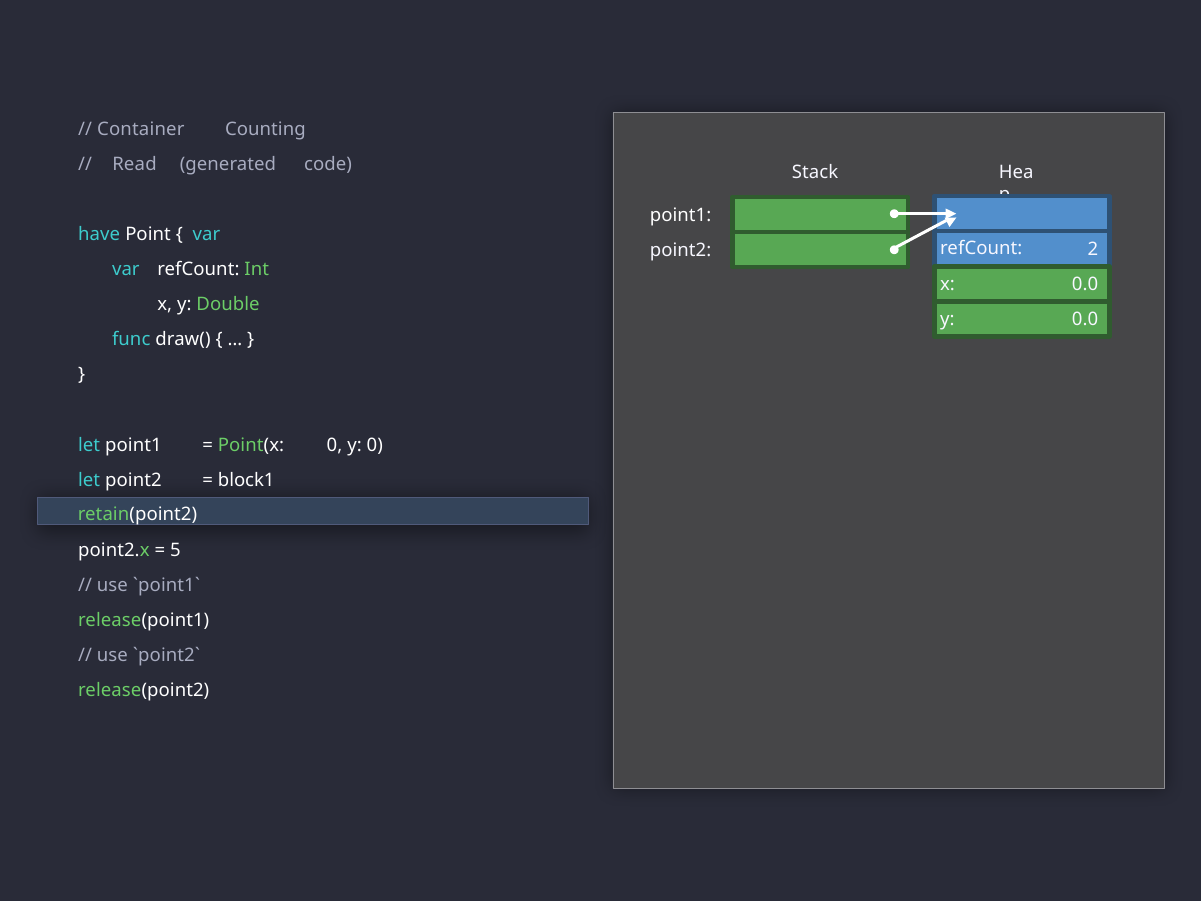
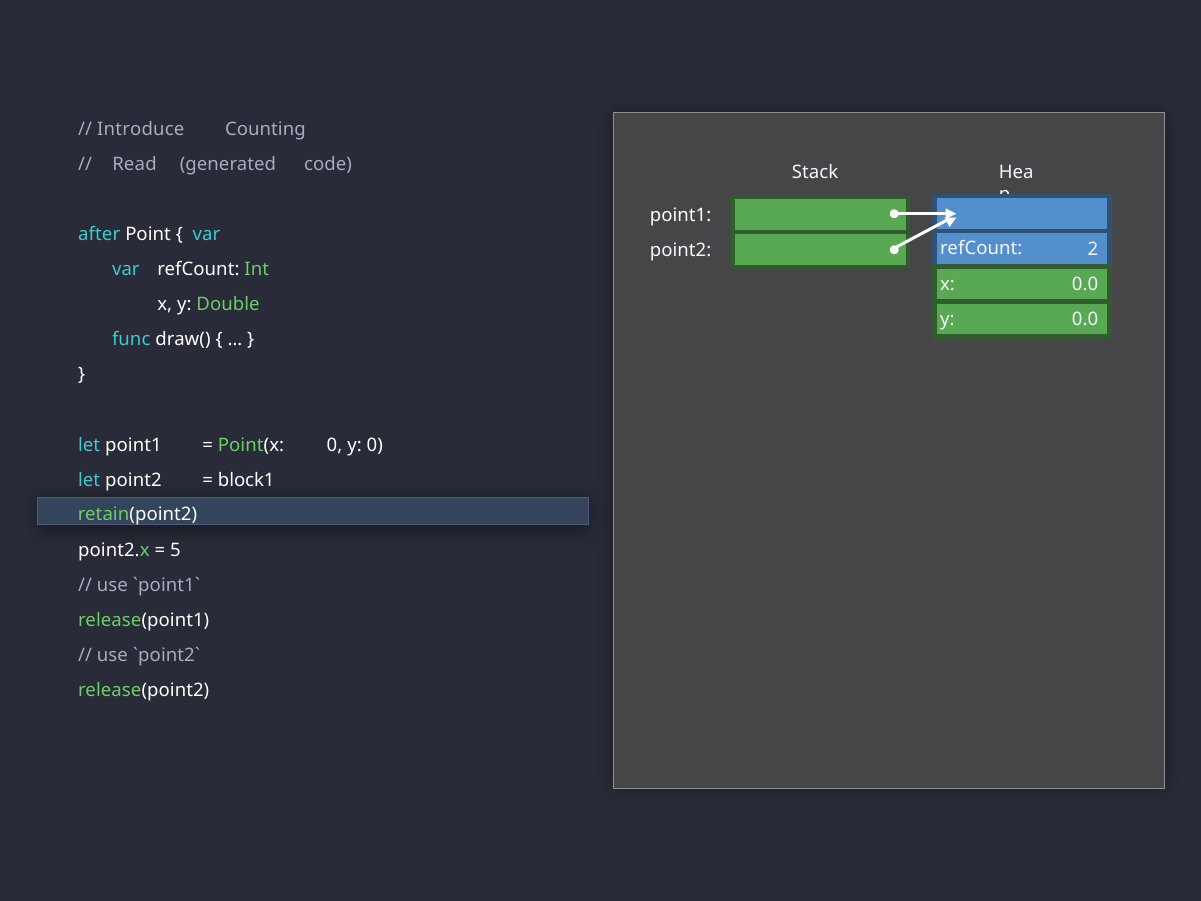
Container: Container -> Introduce
have: have -> after
